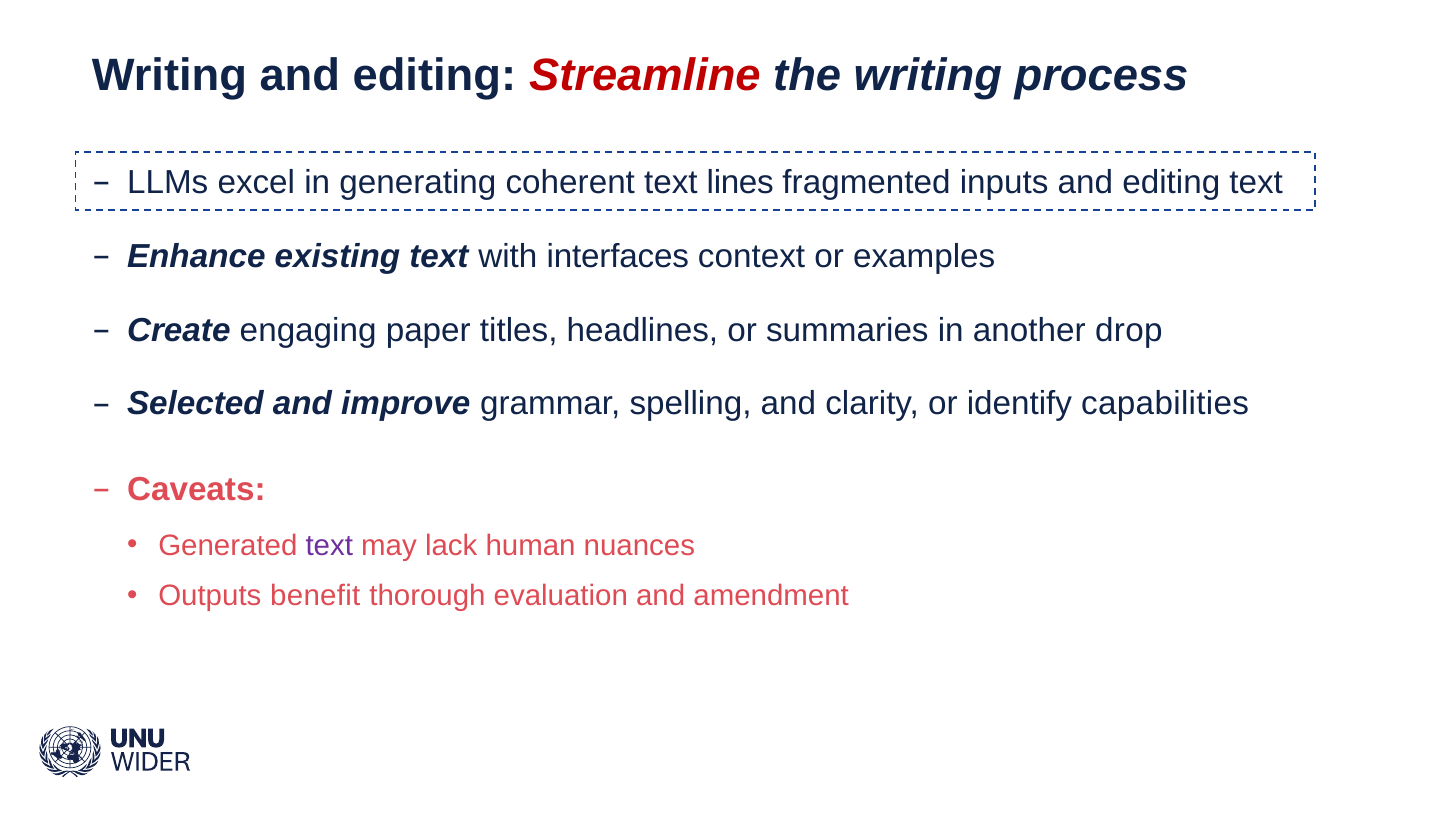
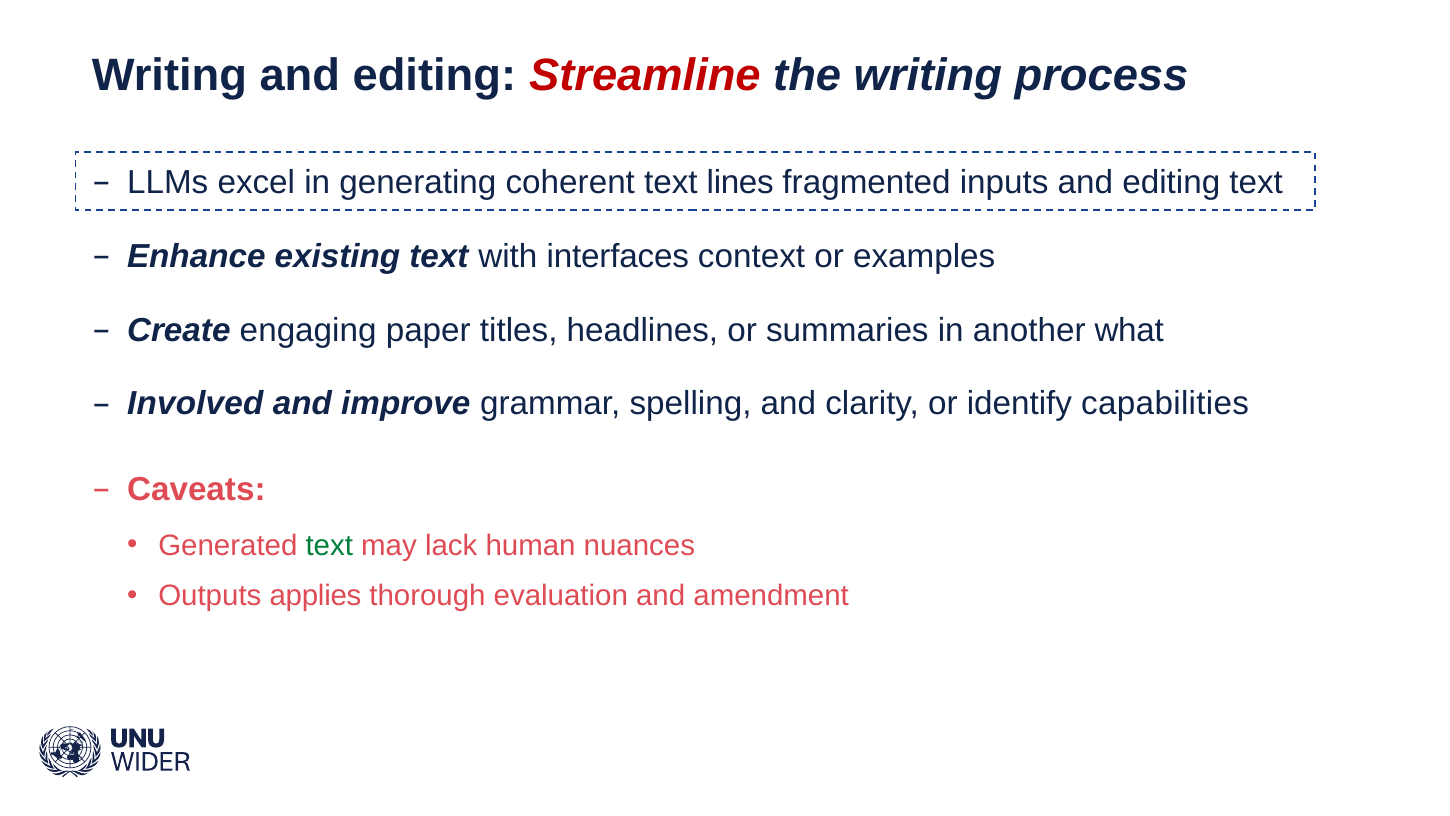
drop: drop -> what
Selected: Selected -> Involved
text at (329, 545) colour: purple -> green
benefit: benefit -> applies
